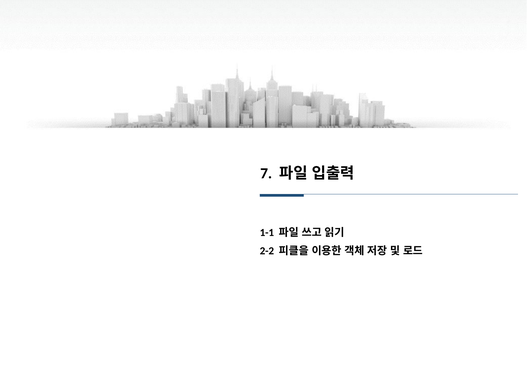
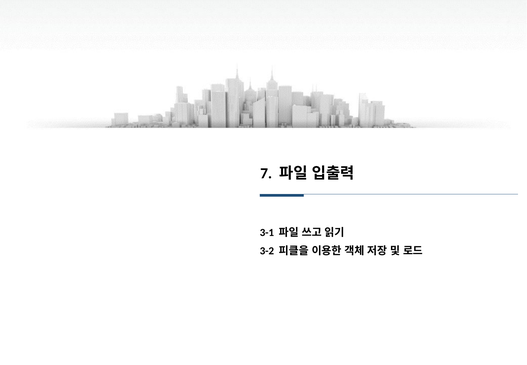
1-1: 1-1 -> 3-1
2-2: 2-2 -> 3-2
